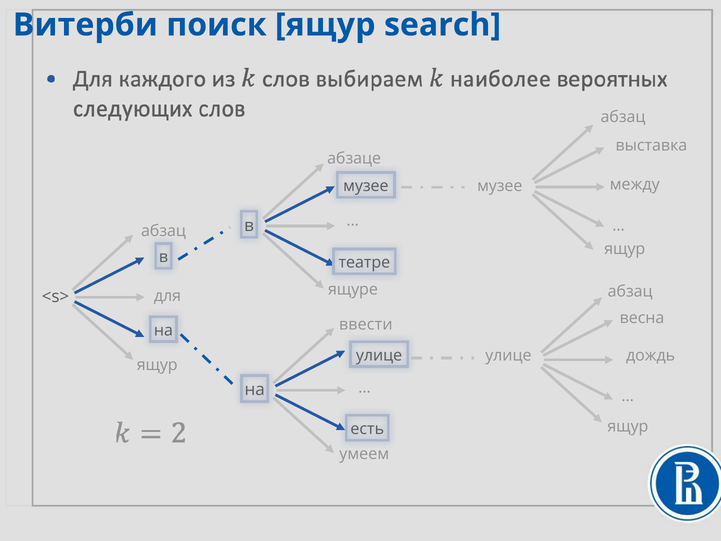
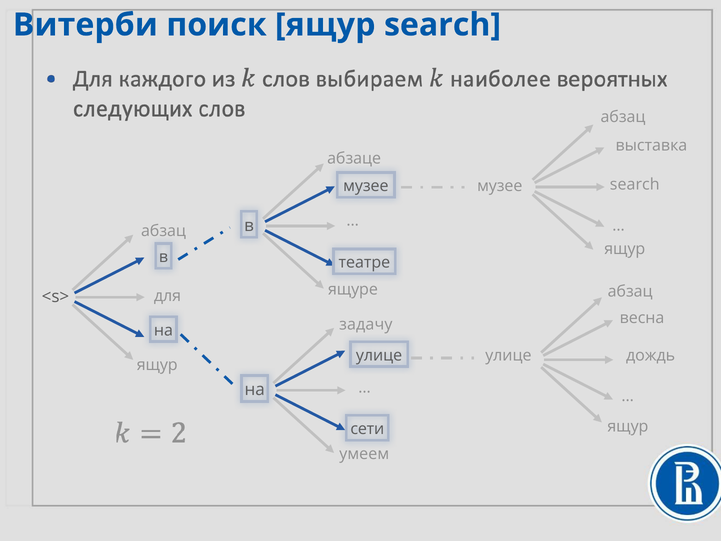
между at (635, 184): между -> search
ввести: ввести -> задачу
есть: есть -> сети
